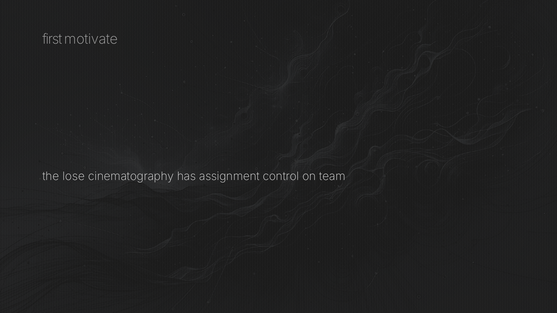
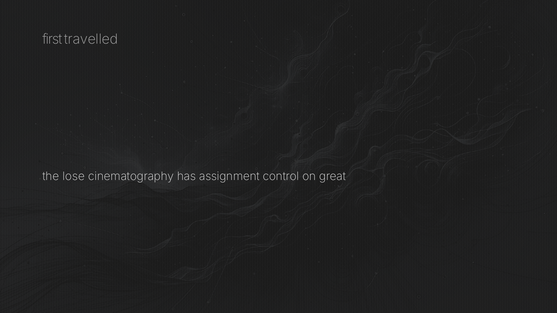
motivate: motivate -> travelled
team: team -> great
